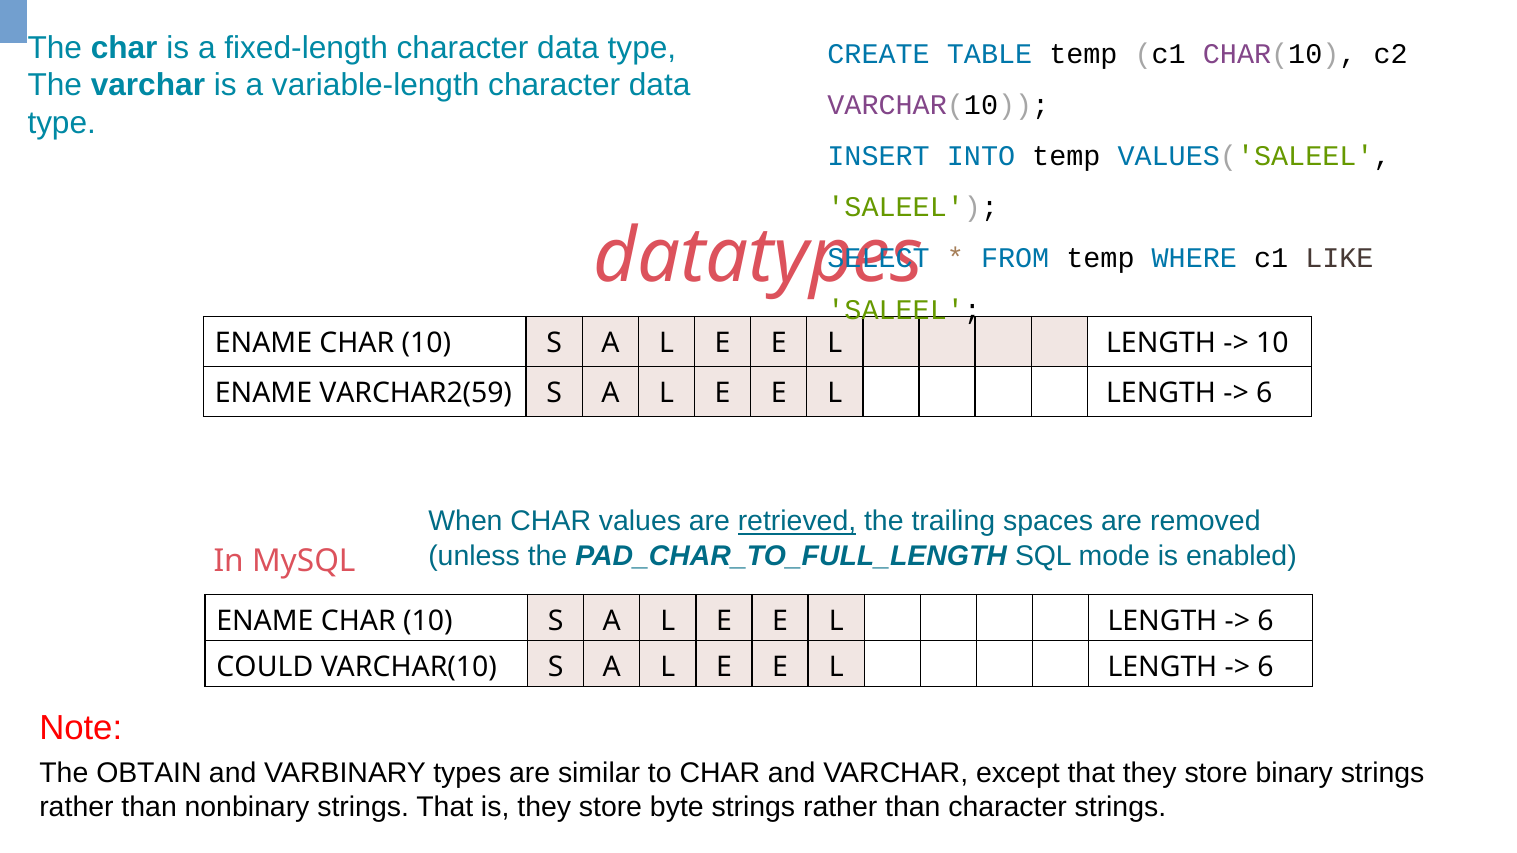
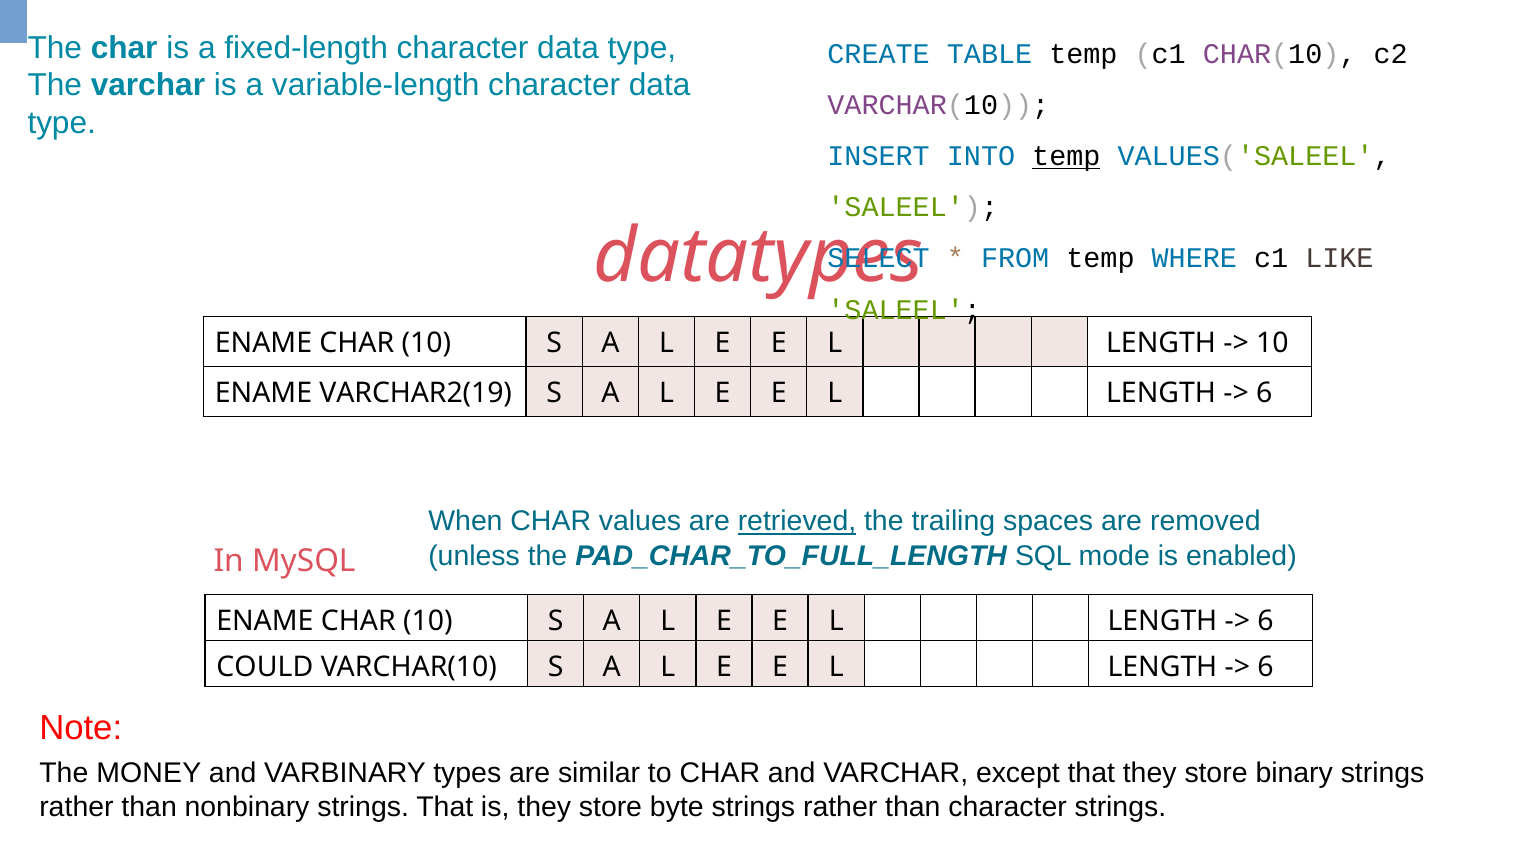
temp at (1066, 156) underline: none -> present
VARCHAR2(59: VARCHAR2(59 -> VARCHAR2(19
OBTAIN: OBTAIN -> MONEY
